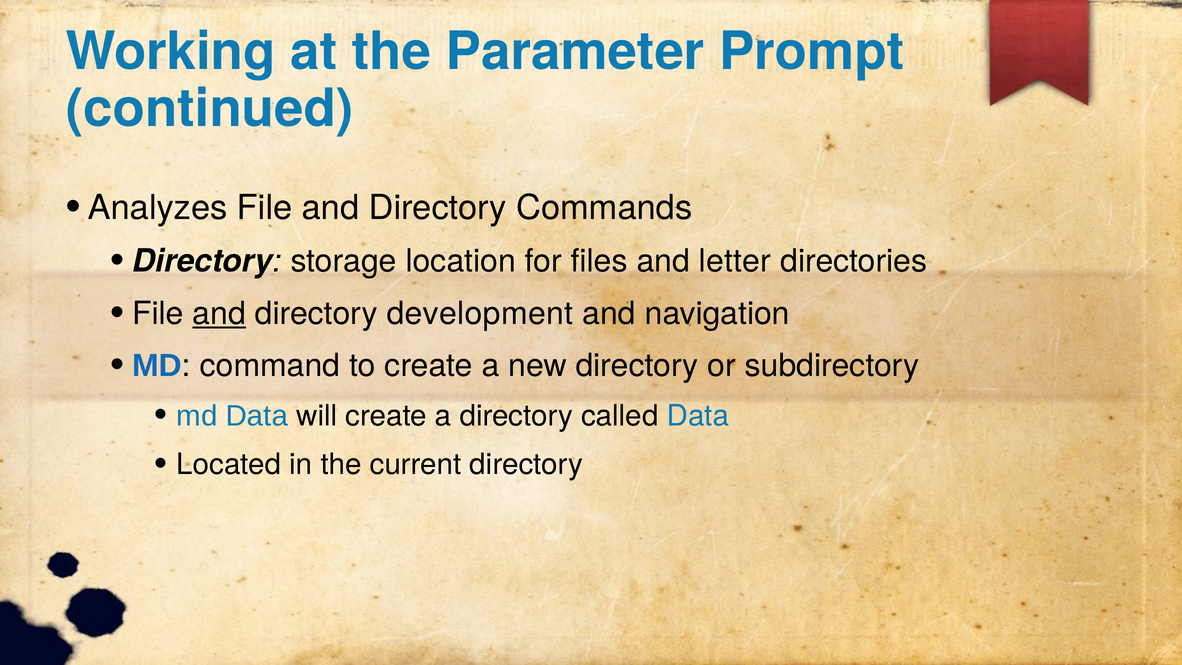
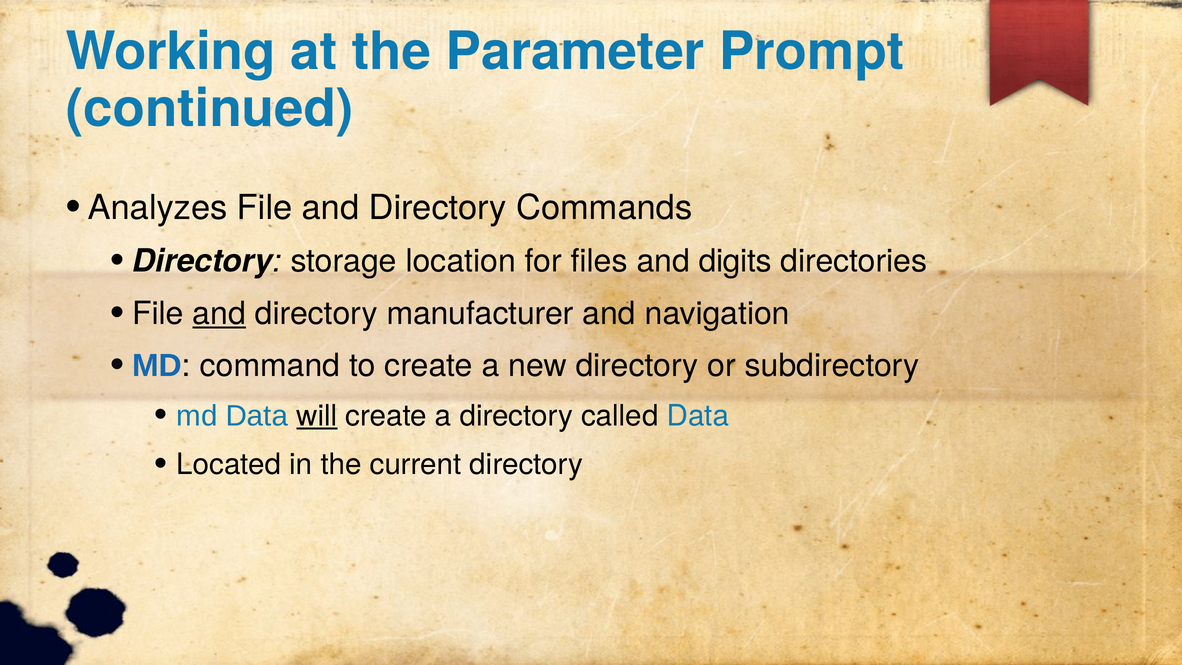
letter: letter -> digits
development: development -> manufacturer
will underline: none -> present
